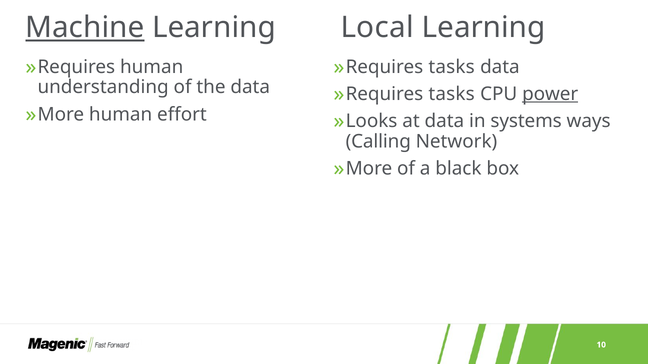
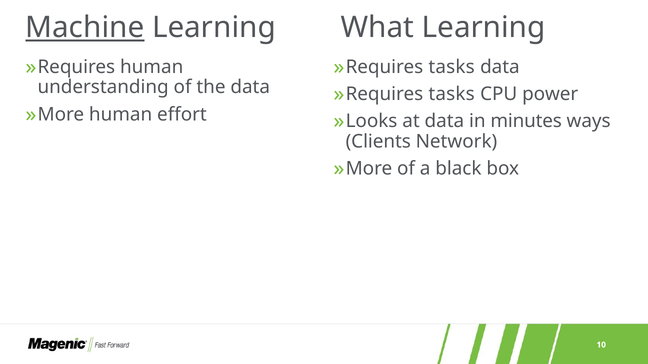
Local: Local -> What
power underline: present -> none
systems: systems -> minutes
Calling: Calling -> Clients
